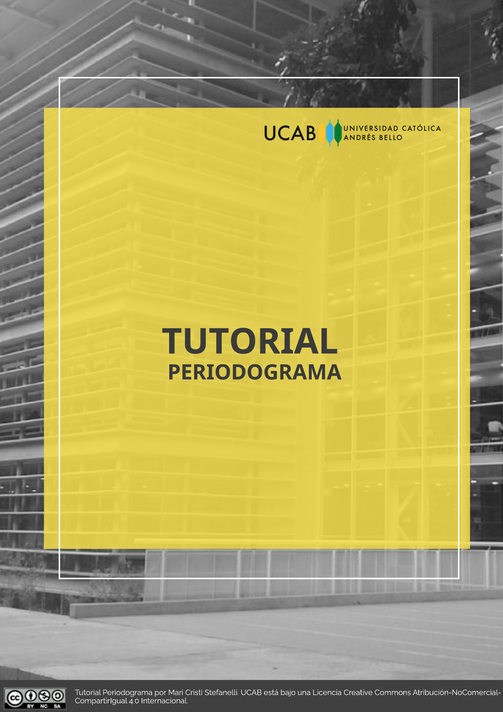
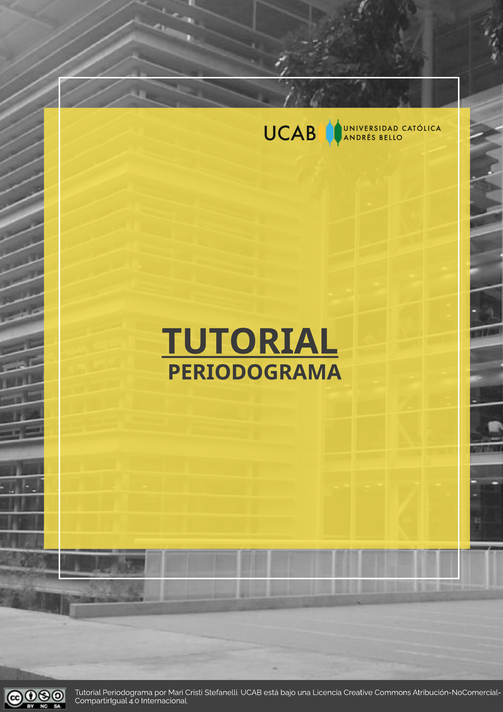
TUTORIAL at (250, 342) underline: none -> present
